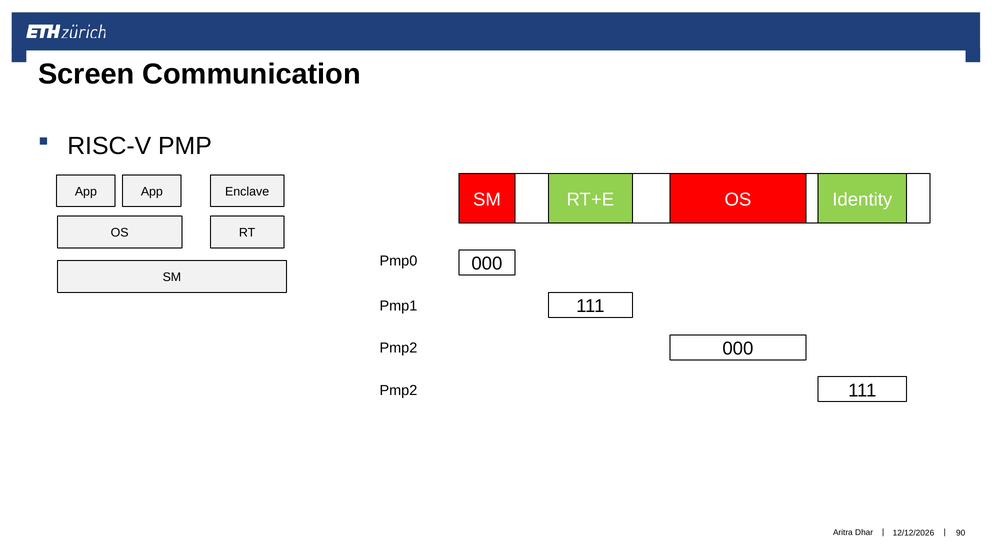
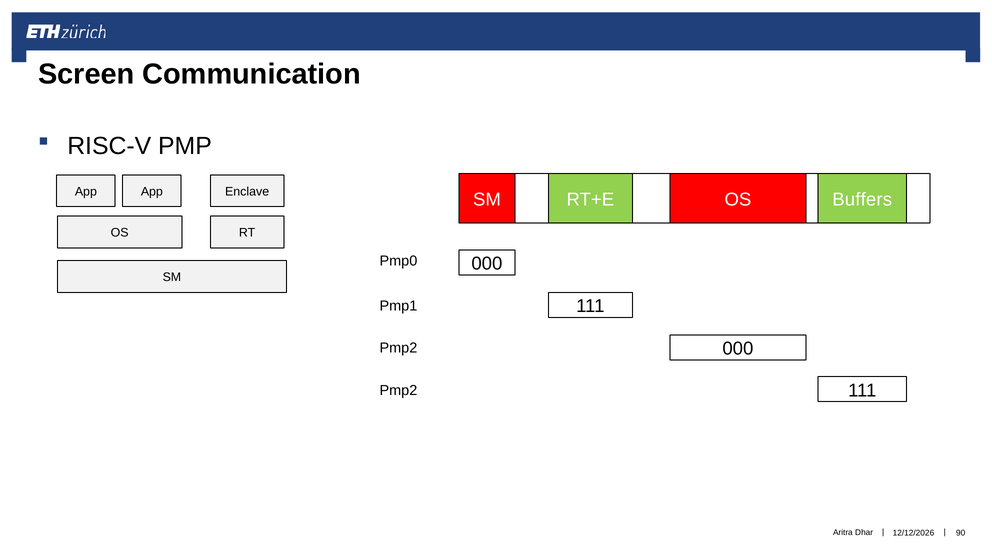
Identity: Identity -> Buffers
